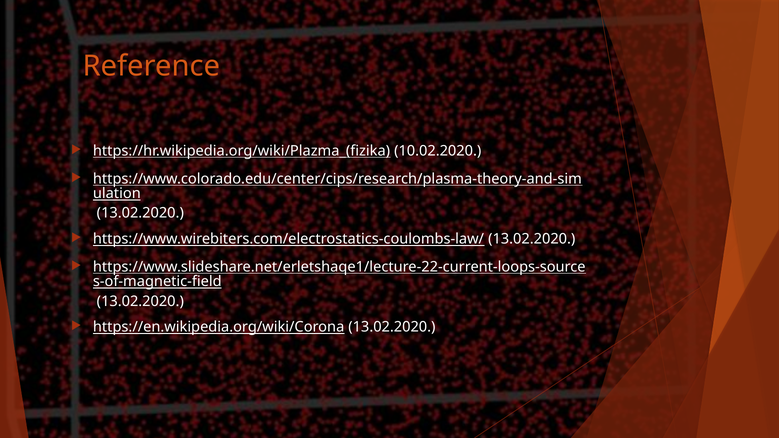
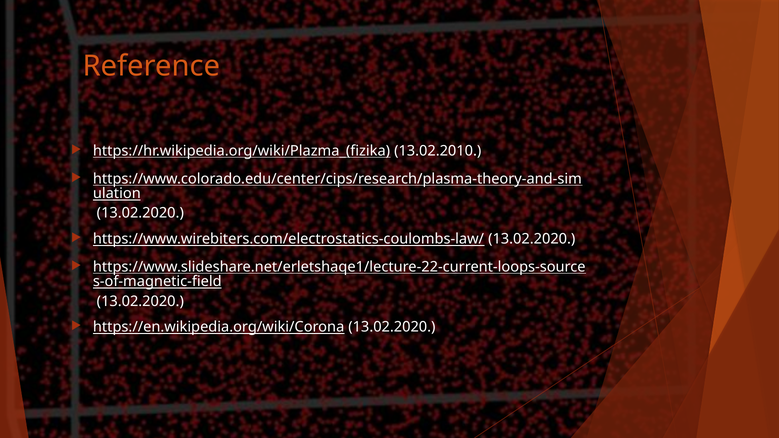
10.02.2020: 10.02.2020 -> 13.02.2010
